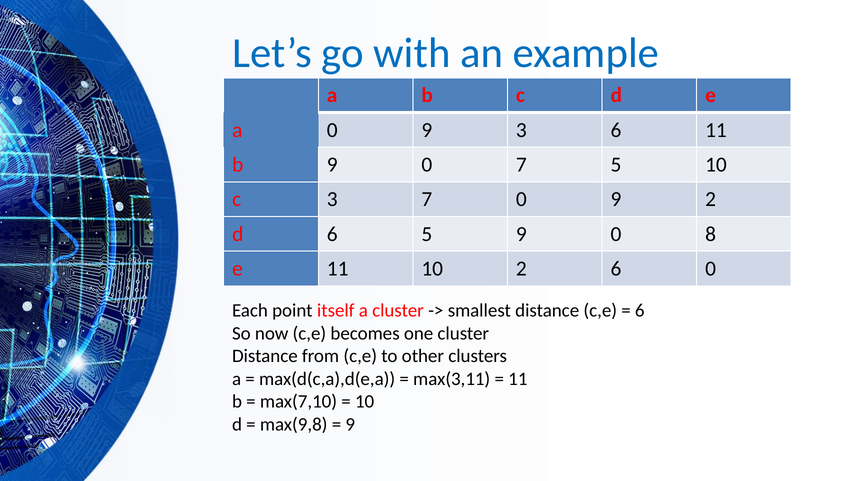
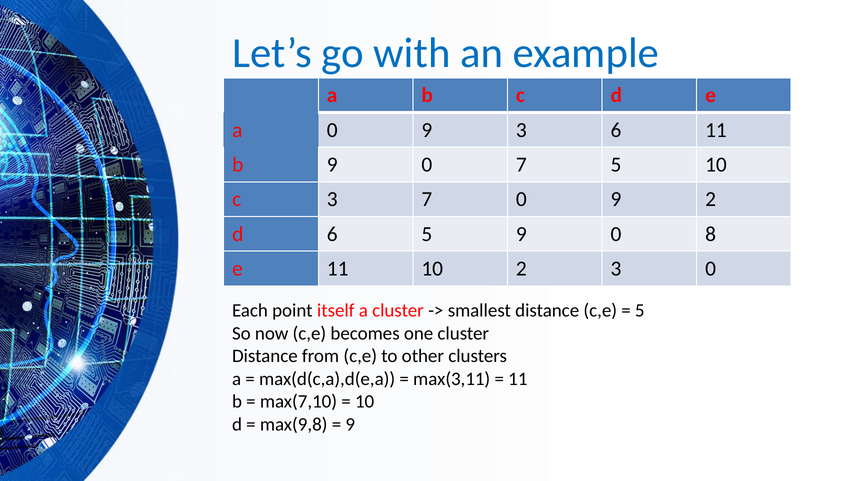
2 6: 6 -> 3
6 at (640, 310): 6 -> 5
